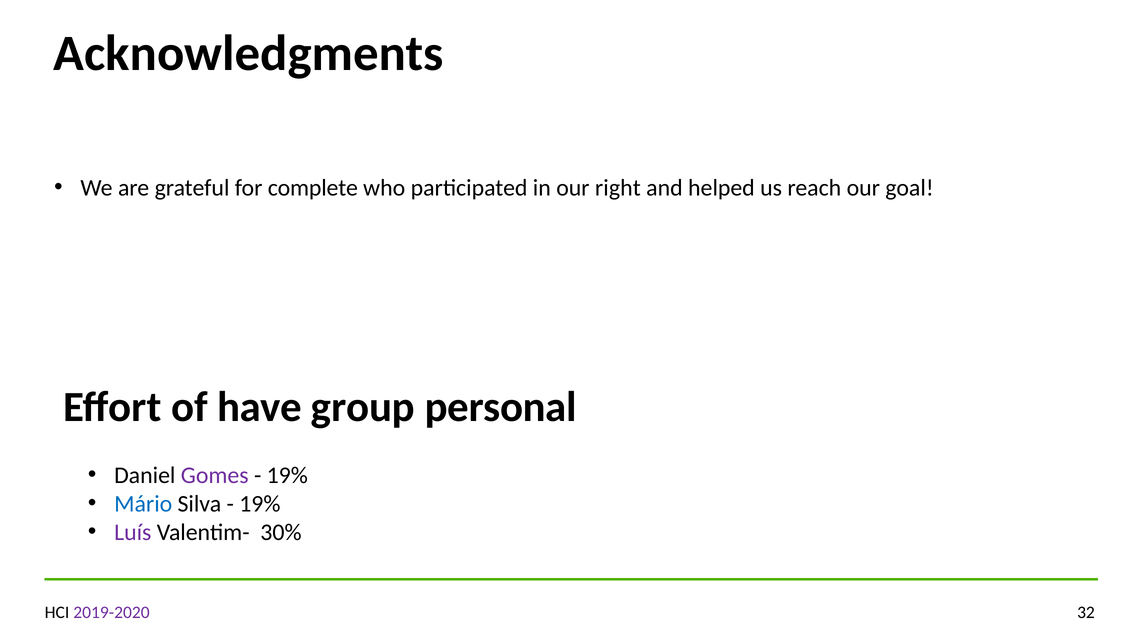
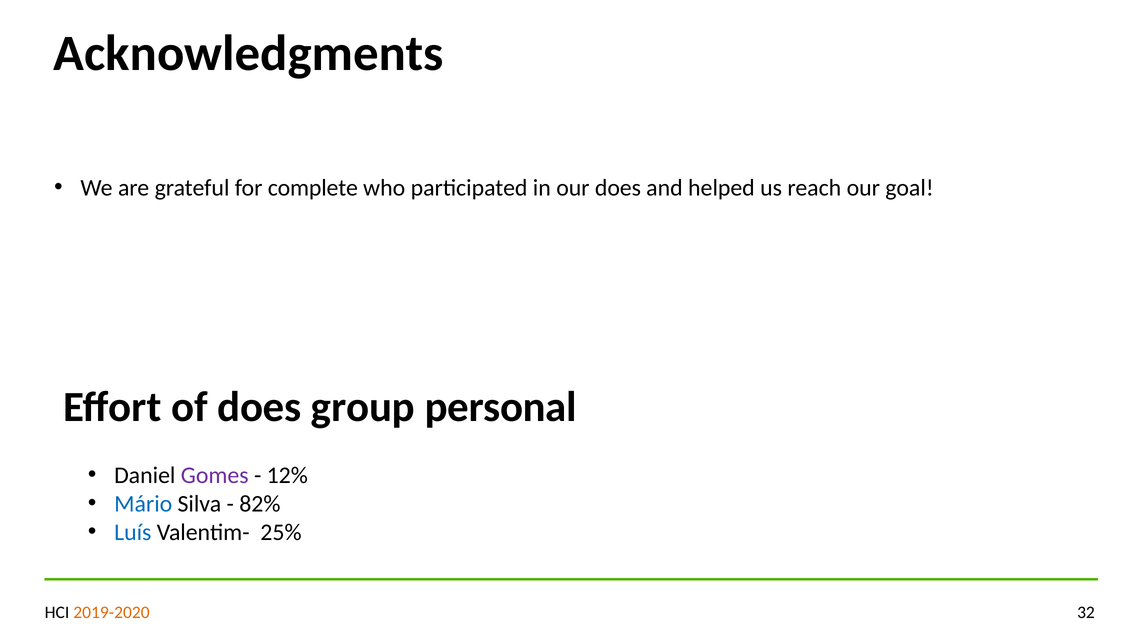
our right: right -> does
of have: have -> does
19% at (287, 475): 19% -> 12%
19% at (260, 504): 19% -> 82%
Luís colour: purple -> blue
30%: 30% -> 25%
2019-2020 colour: purple -> orange
